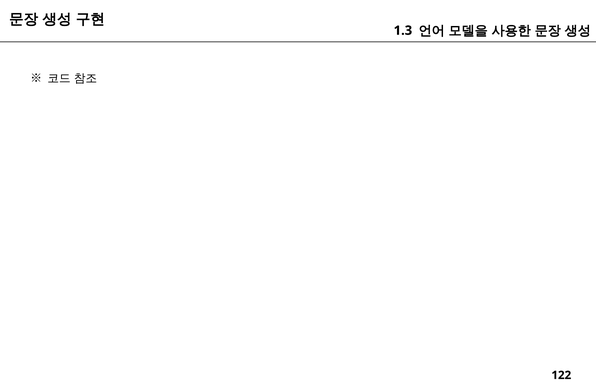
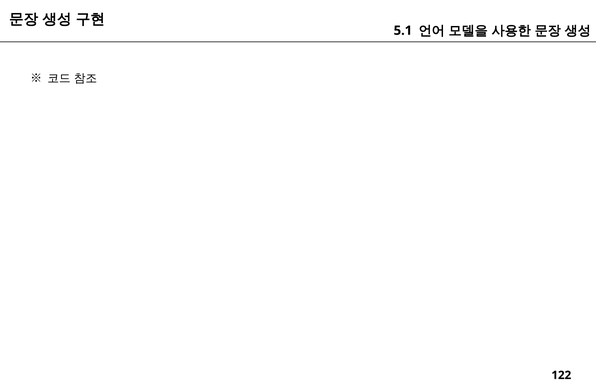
1.3: 1.3 -> 5.1
